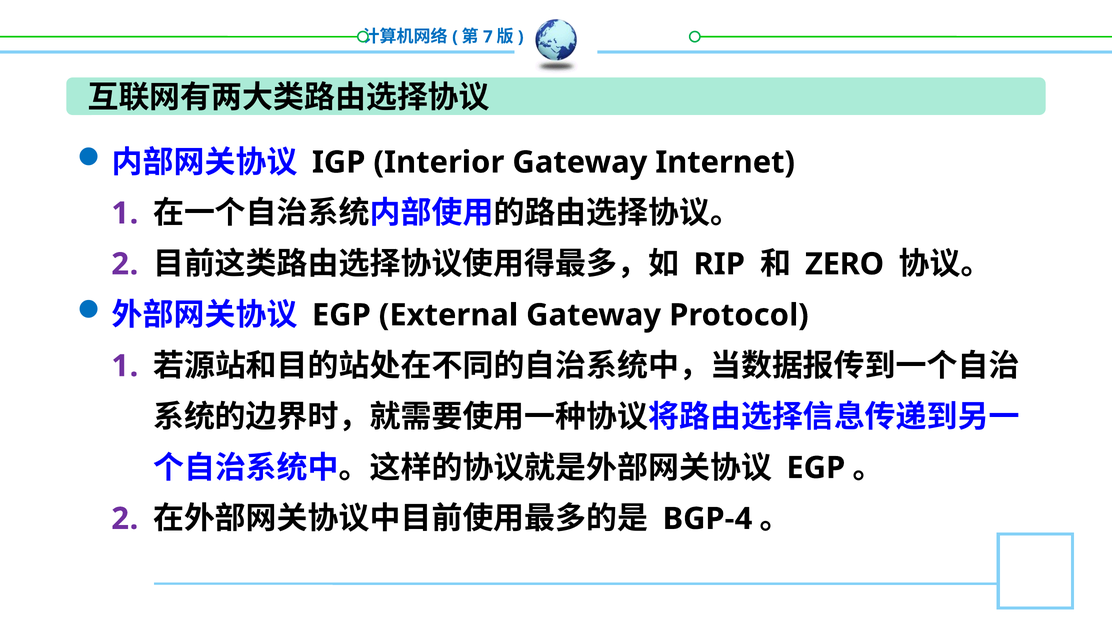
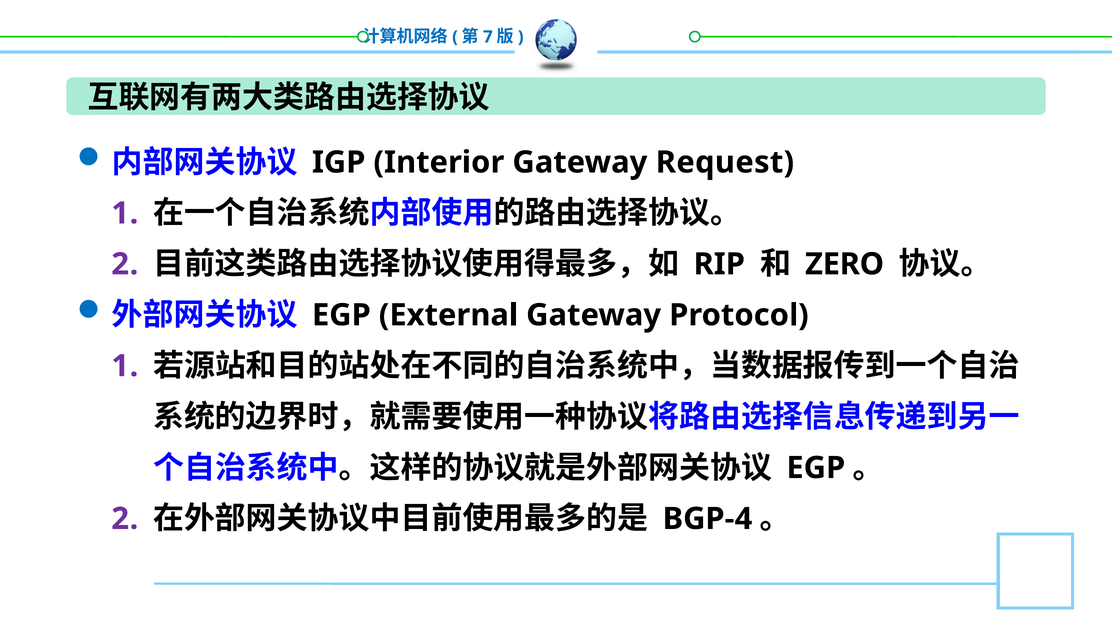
Internet: Internet -> Request
